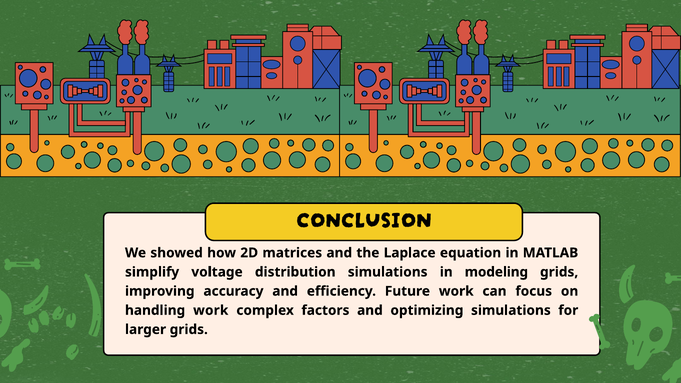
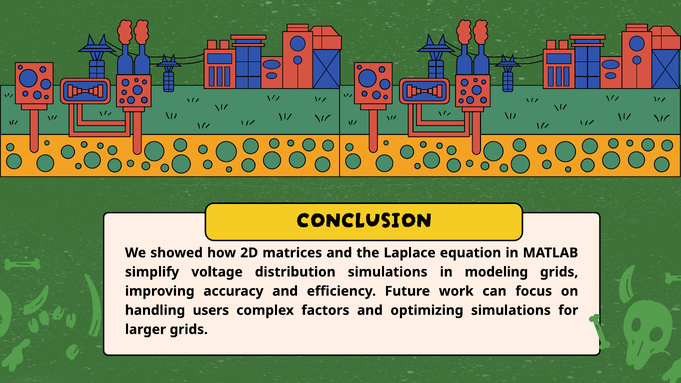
handling work: work -> users
